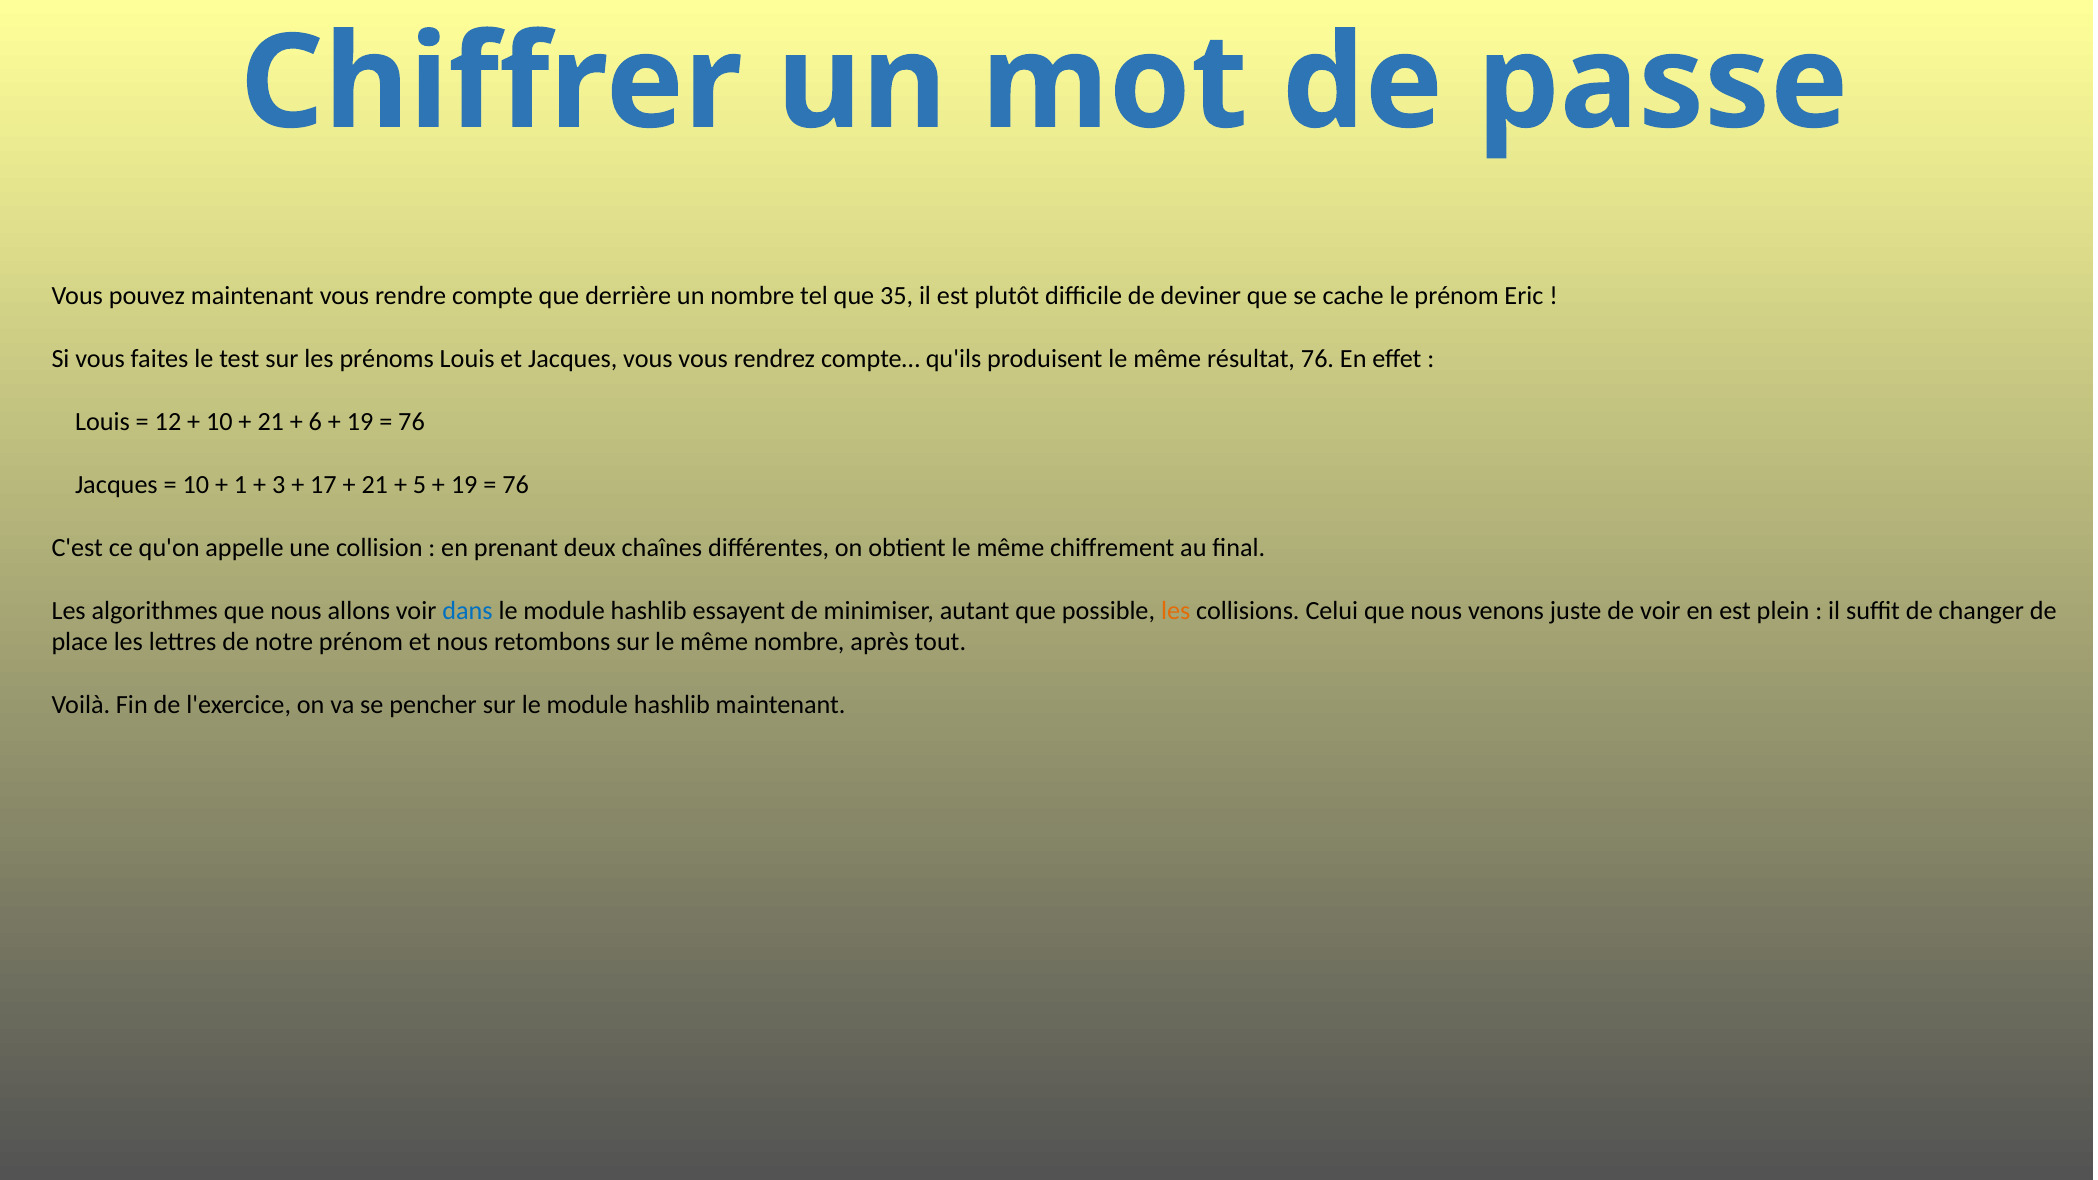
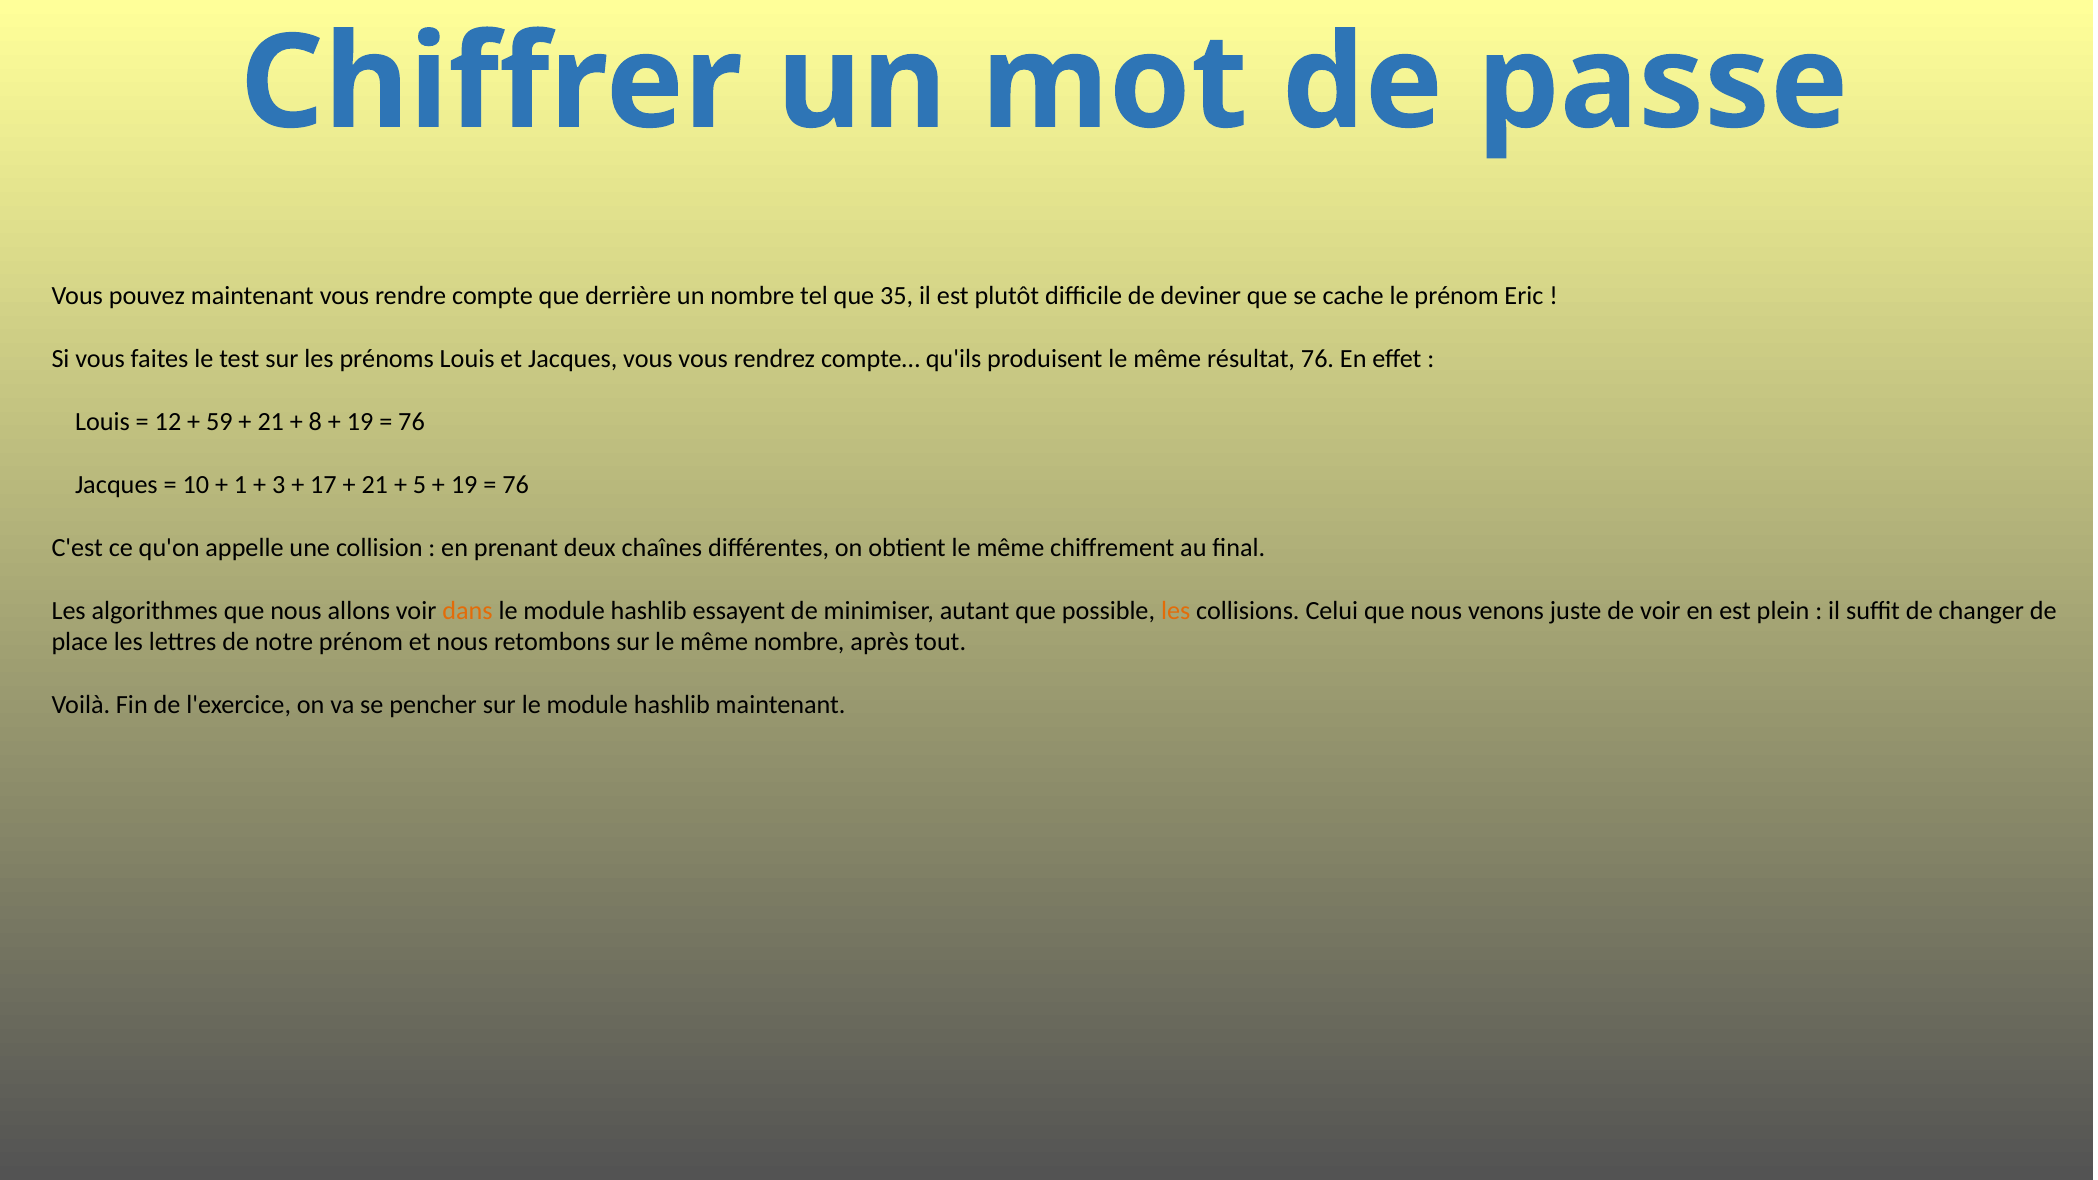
10 at (219, 422): 10 -> 59
6: 6 -> 8
dans colour: blue -> orange
